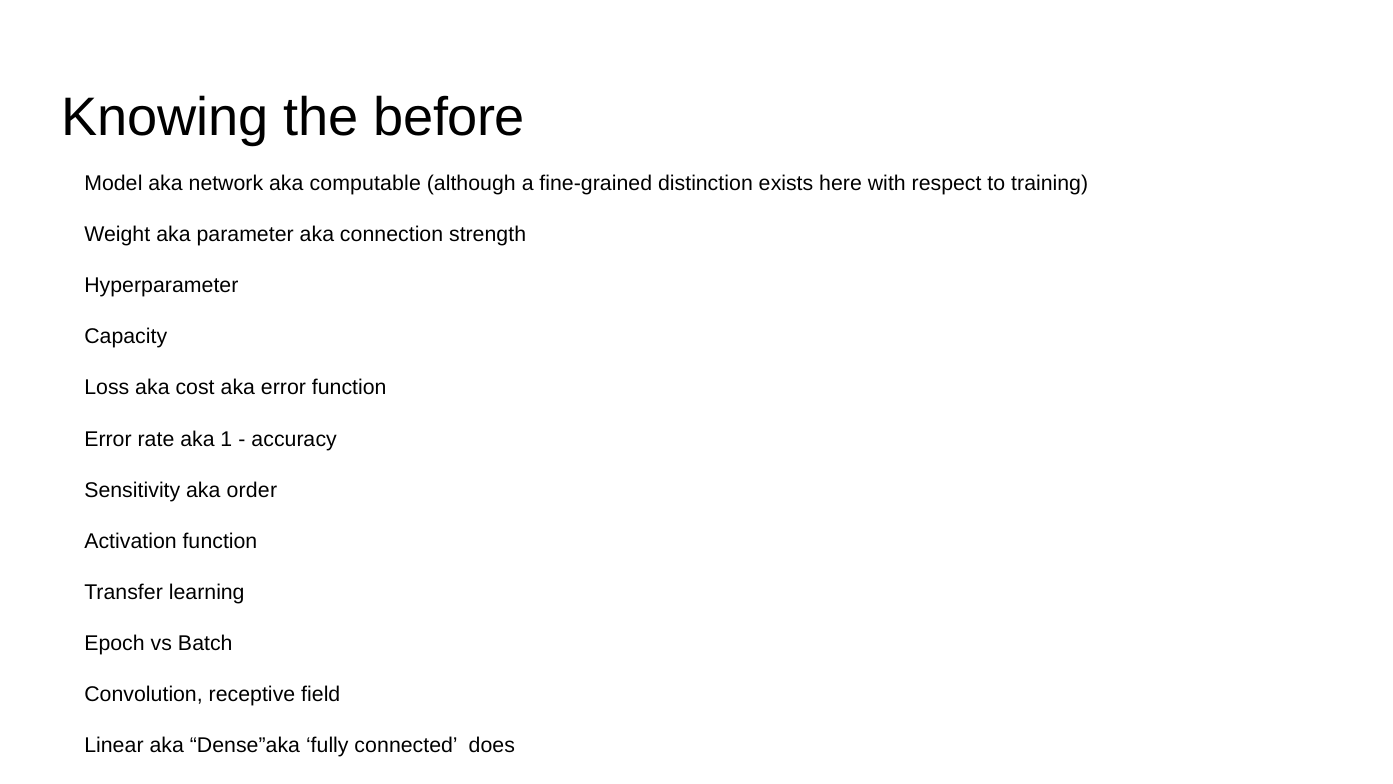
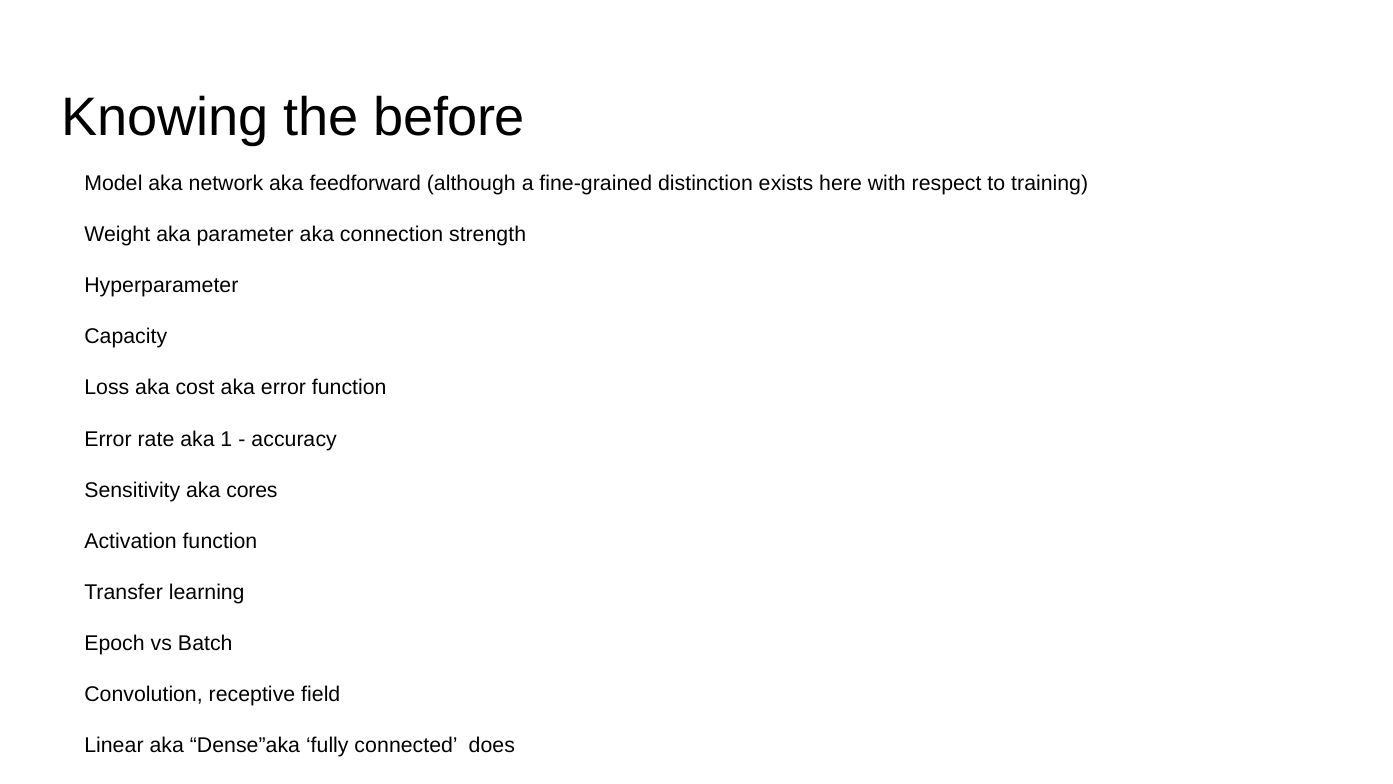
computable: computable -> feedforward
order: order -> cores
